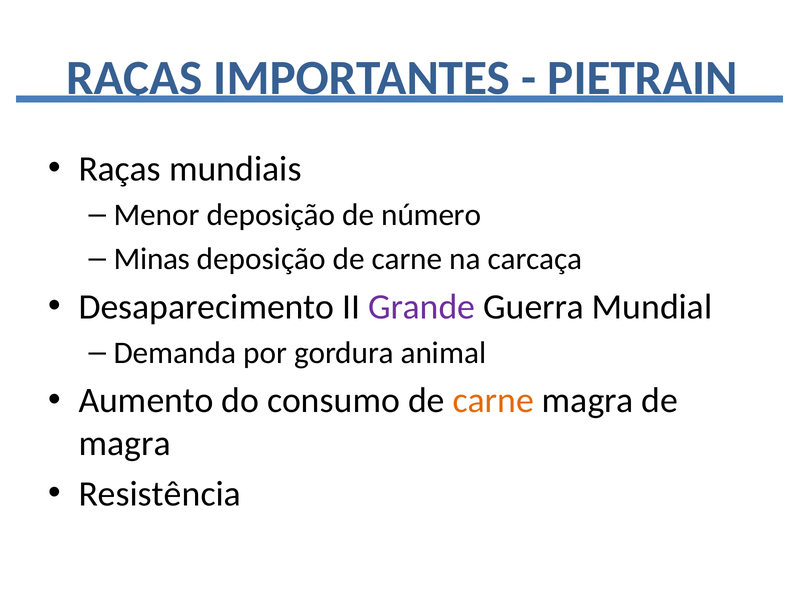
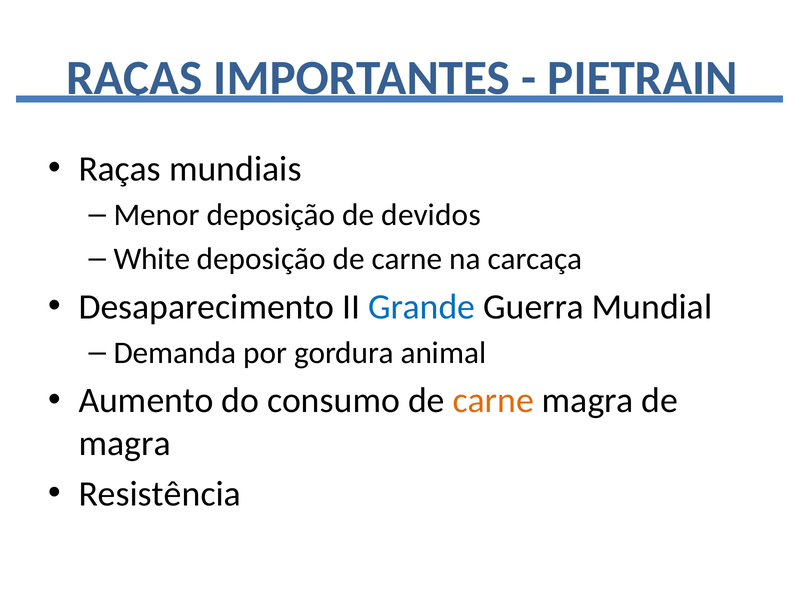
número: número -> devidos
Minas: Minas -> White
Grande colour: purple -> blue
